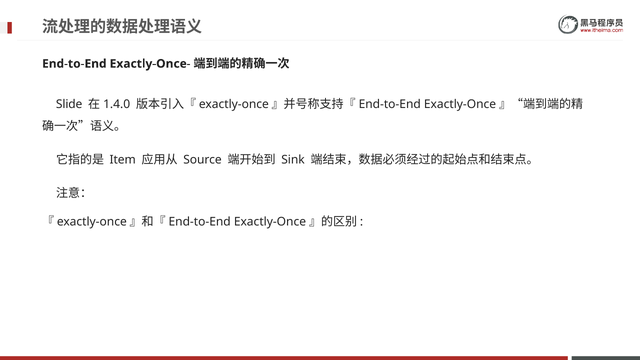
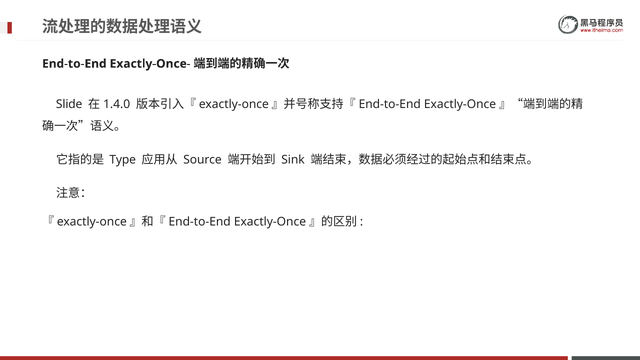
Item: Item -> Type
